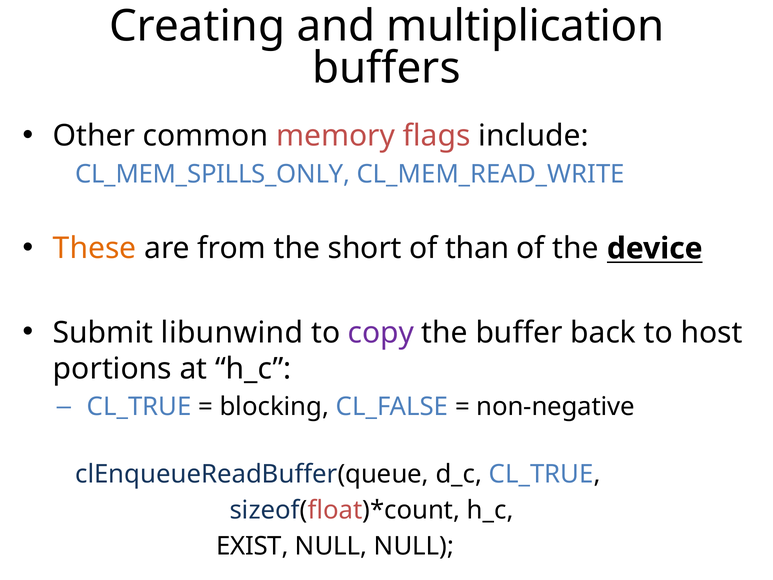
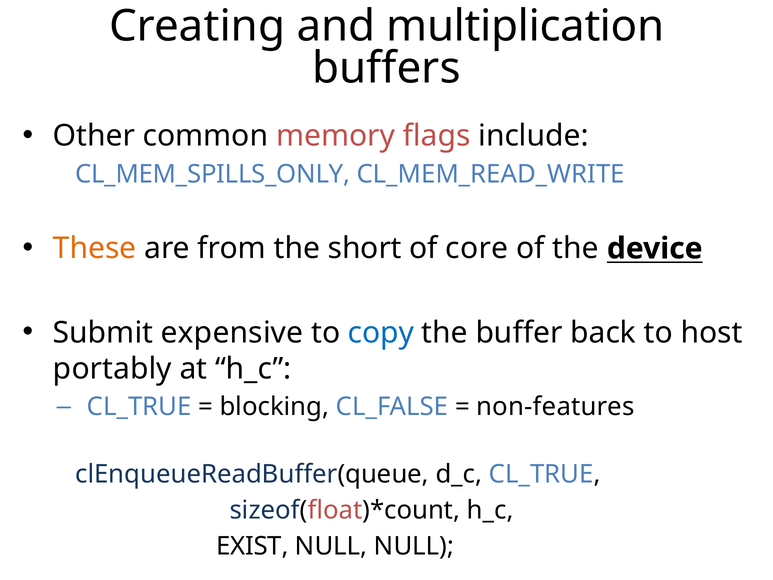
than: than -> core
libunwind: libunwind -> expensive
copy colour: purple -> blue
portions: portions -> portably
non-negative: non-negative -> non-features
